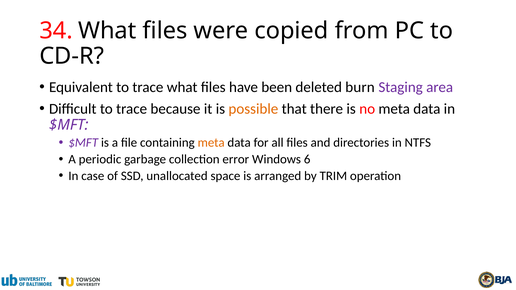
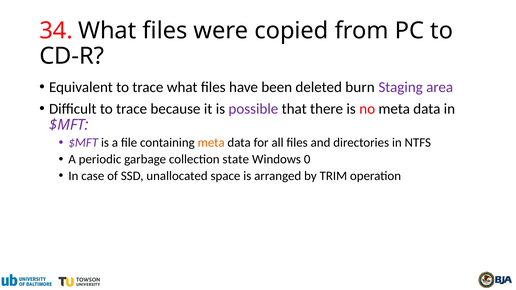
possible colour: orange -> purple
error: error -> state
6: 6 -> 0
